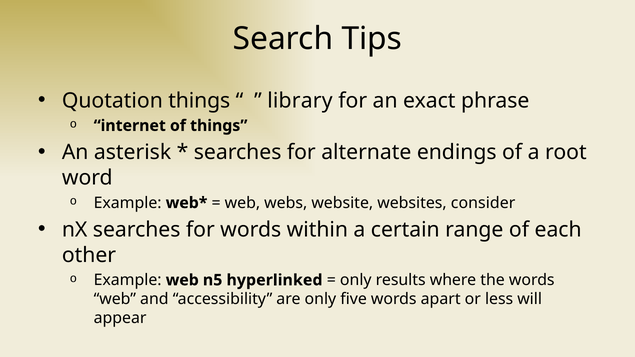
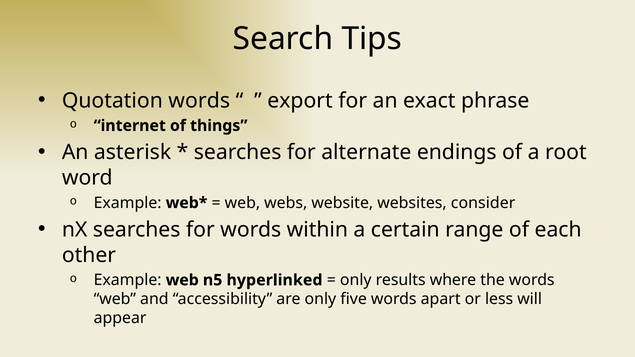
Quotation things: things -> words
library: library -> export
